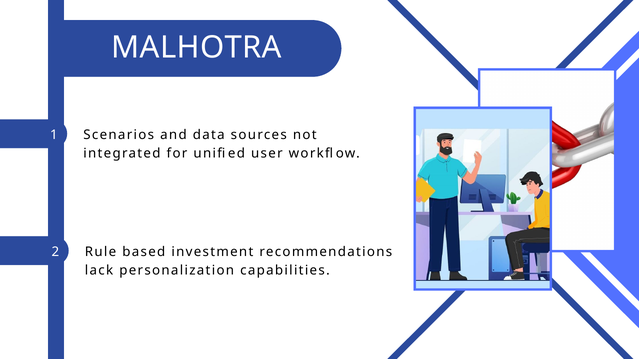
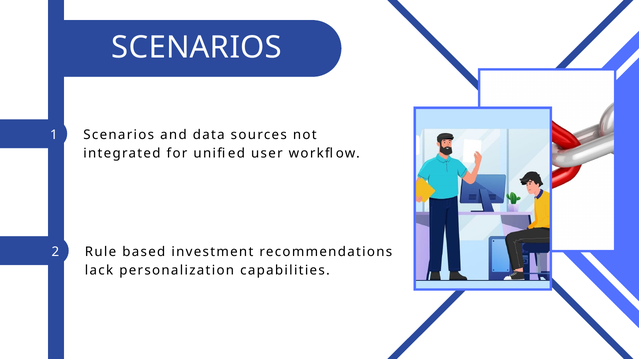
MALHOTRA at (197, 48): MALHOTRA -> SCENARIOS
